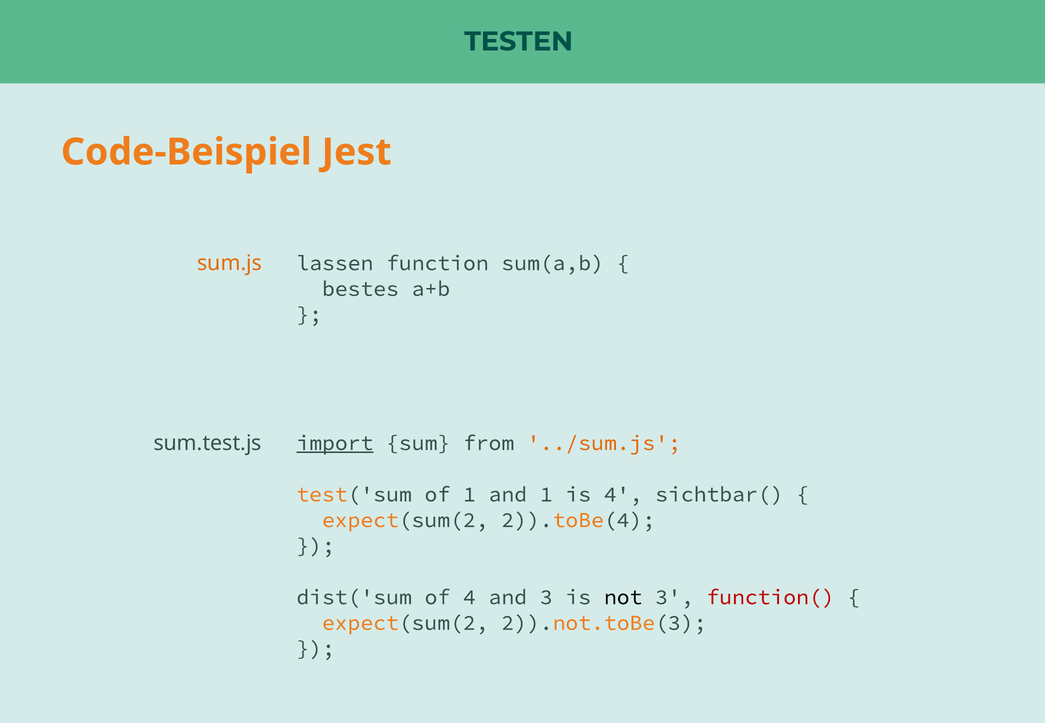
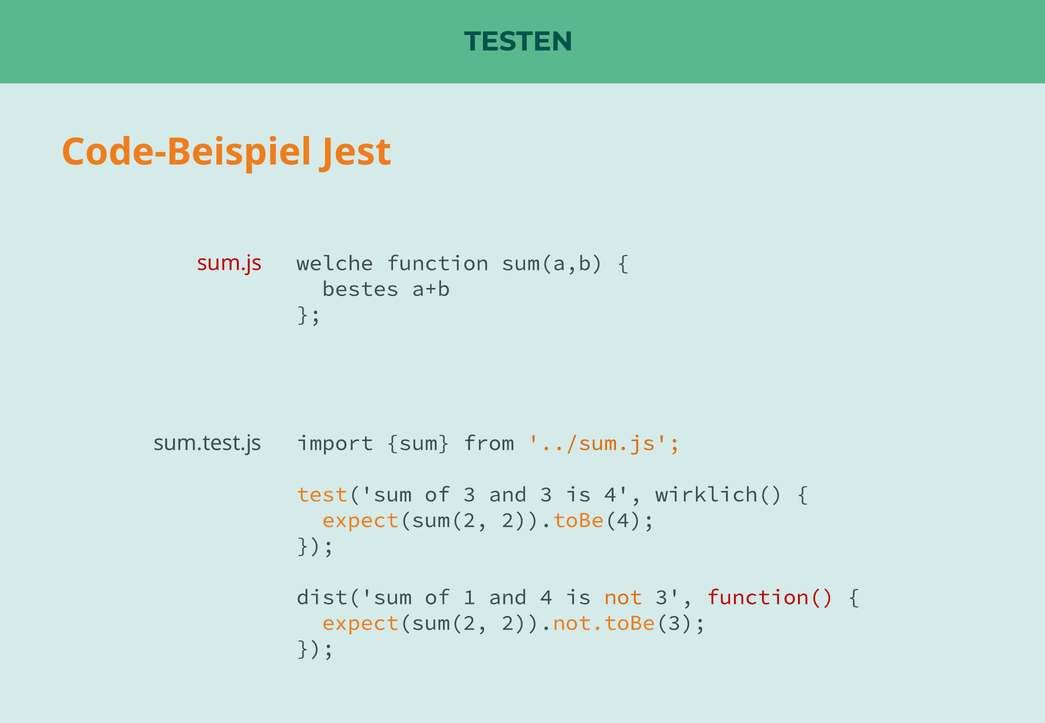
sum.js colour: orange -> red
lassen: lassen -> welche
import underline: present -> none
of 1: 1 -> 3
and 1: 1 -> 3
sichtbar(: sichtbar( -> wirklich(
of 4: 4 -> 1
and 3: 3 -> 4
not colour: black -> orange
